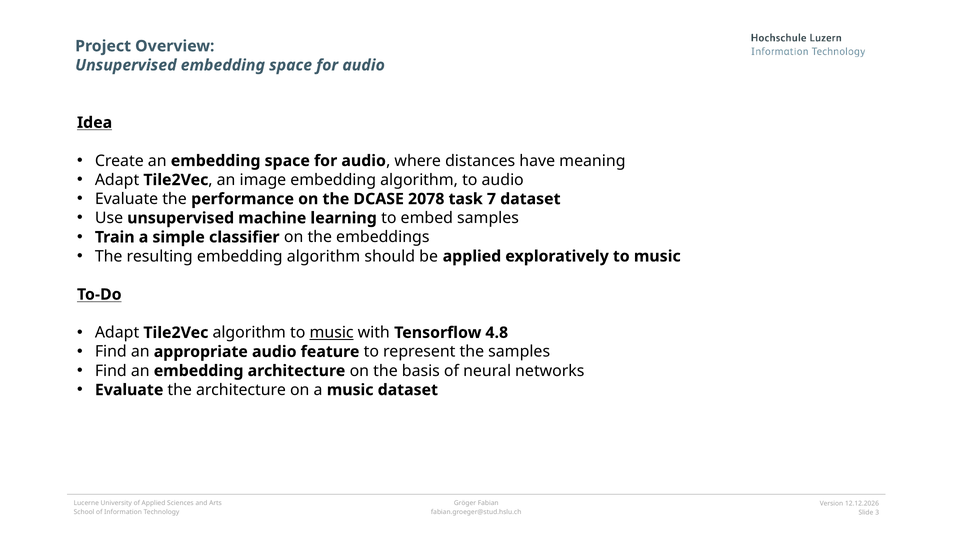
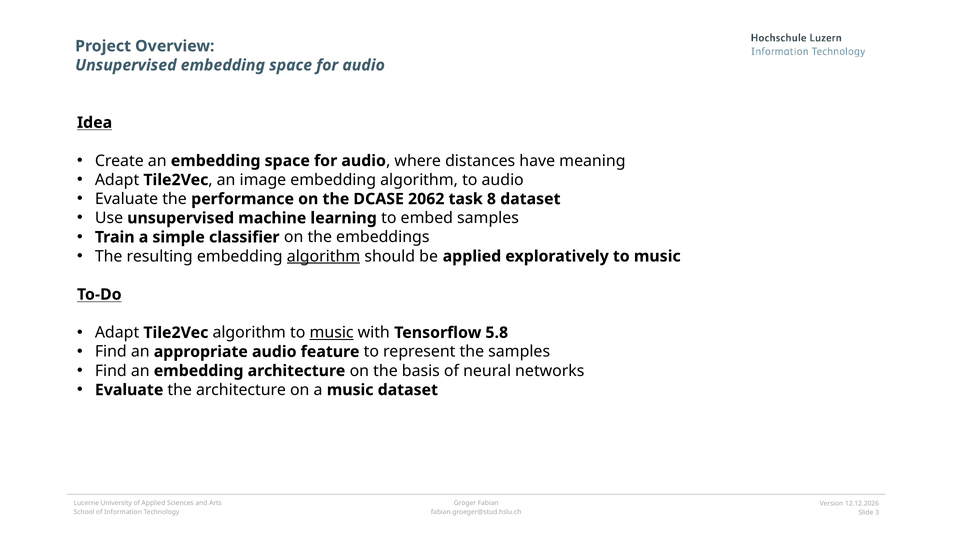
2078: 2078 -> 2062
7: 7 -> 8
algorithm at (324, 256) underline: none -> present
4.8: 4.8 -> 5.8
